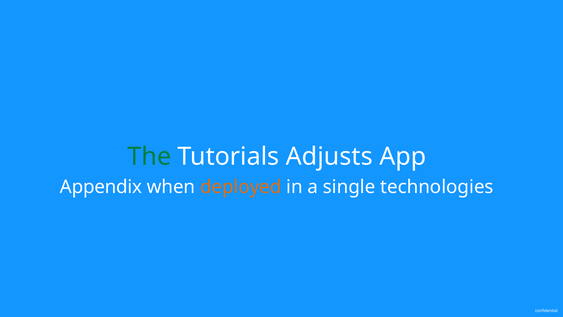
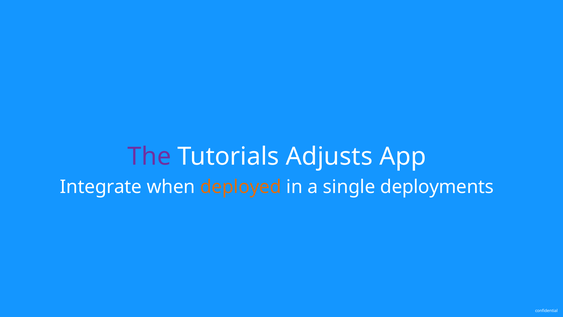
The colour: green -> purple
Appendix: Appendix -> Integrate
technologies: technologies -> deployments
